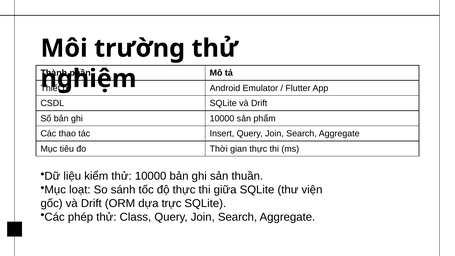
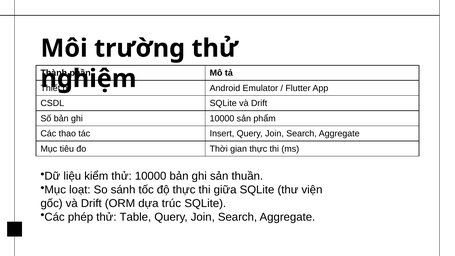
trực: trực -> trúc
Class: Class -> Table
